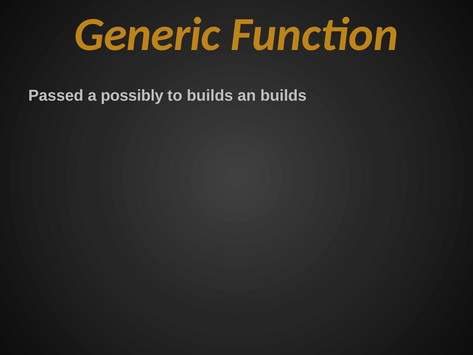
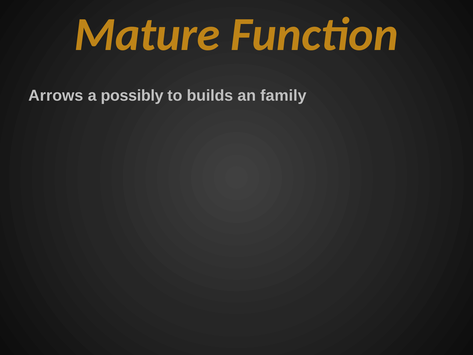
Generic: Generic -> Mature
Passed: Passed -> Arrows
an builds: builds -> family
